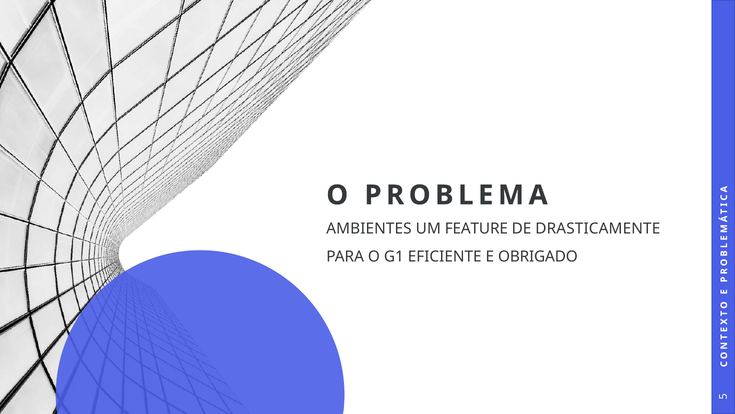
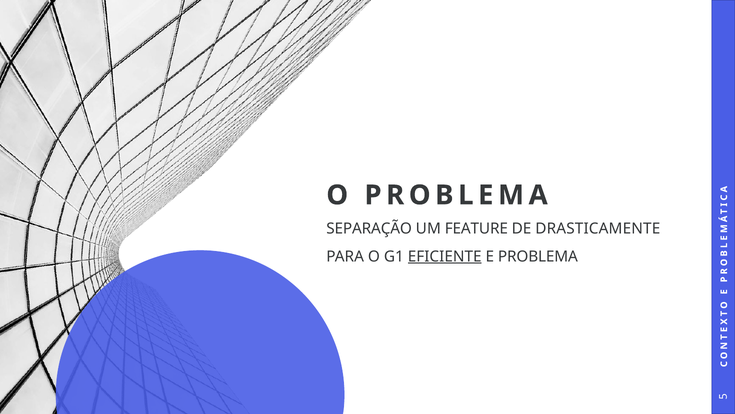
AMBIENTES: AMBIENTES -> SEPARAÇÃO
EFICIENTE underline: none -> present
E OBRIGADO: OBRIGADO -> PROBLEMA
